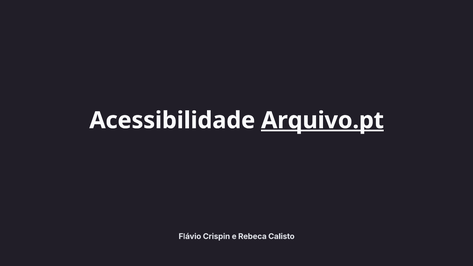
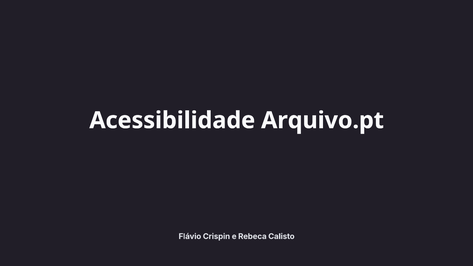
Arquivo.pt underline: present -> none
